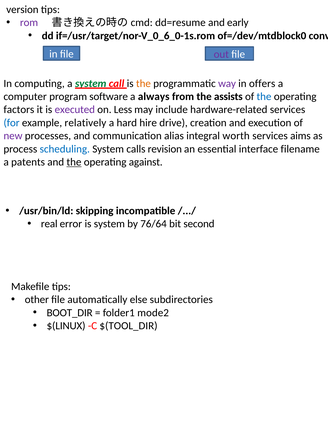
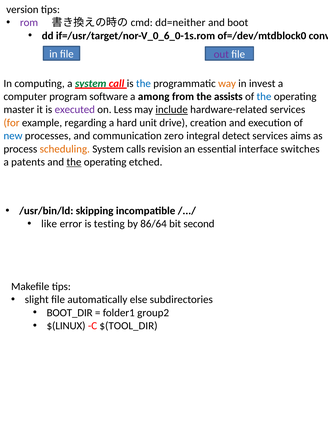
dd=resume: dd=resume -> dd=neither
early: early -> boot
the at (143, 83) colour: orange -> blue
way colour: purple -> orange
offers: offers -> invest
always: always -> among
factors: factors -> master
include underline: none -> present
for colour: blue -> orange
relatively: relatively -> regarding
hire: hire -> unit
new colour: purple -> blue
alias: alias -> zero
worth: worth -> detect
scheduling colour: blue -> orange
filename: filename -> switches
against: against -> etched
real: real -> like
is system: system -> testing
76/64: 76/64 -> 86/64
other: other -> slight
mode2: mode2 -> group2
